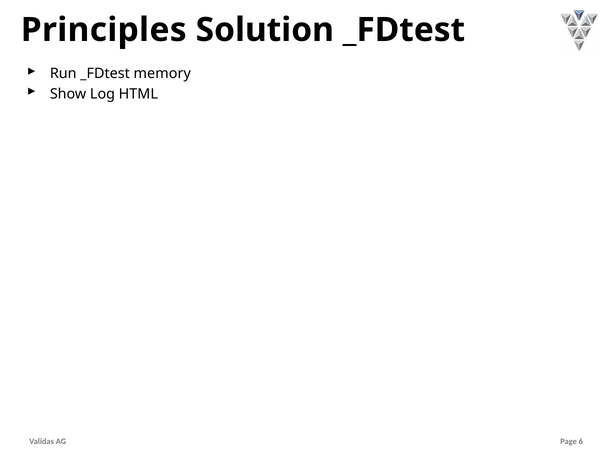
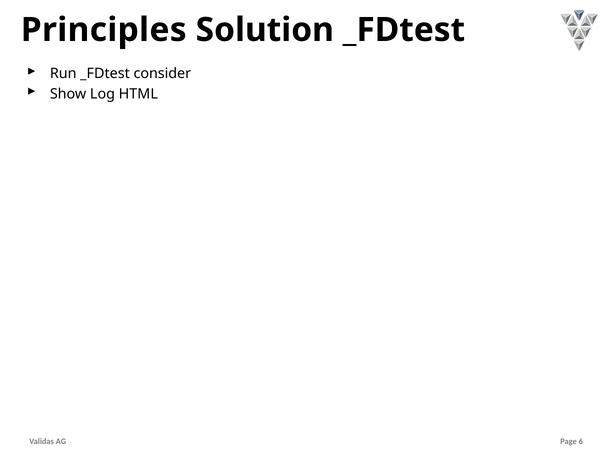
memory: memory -> consider
